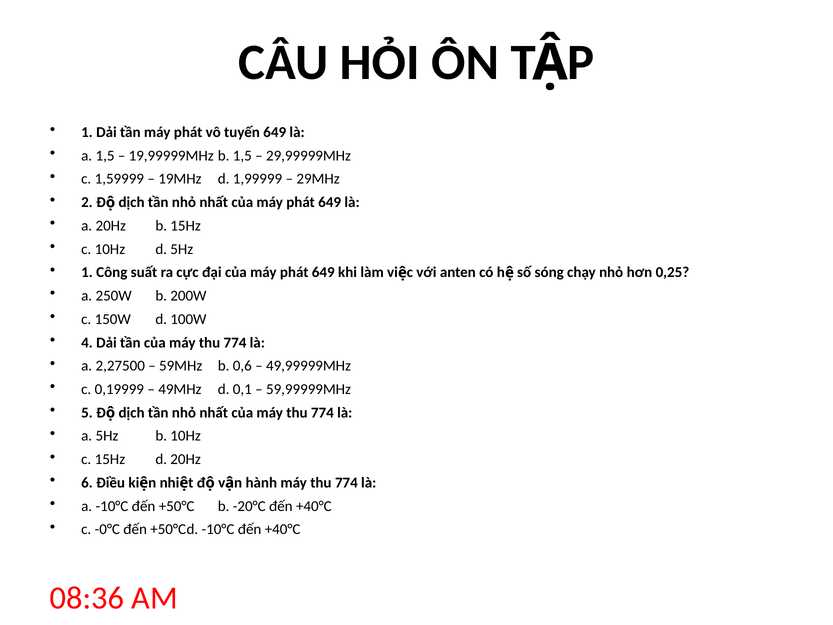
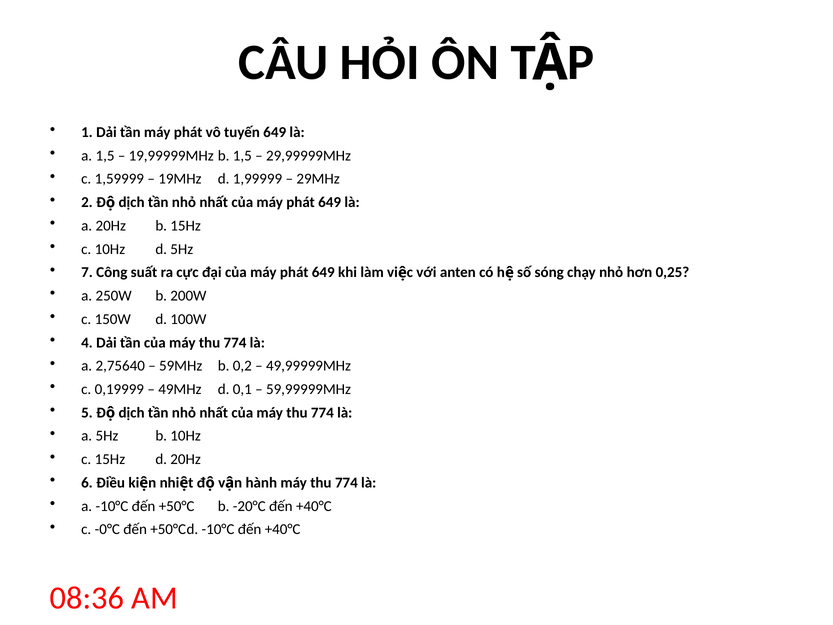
1 at (87, 272): 1 -> 7
2,27500: 2,27500 -> 2,75640
0,6: 0,6 -> 0,2
